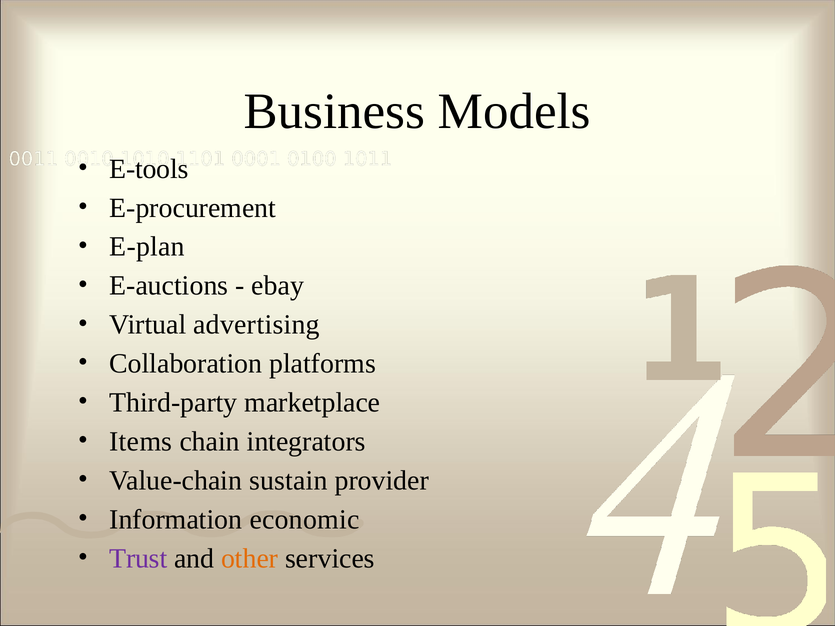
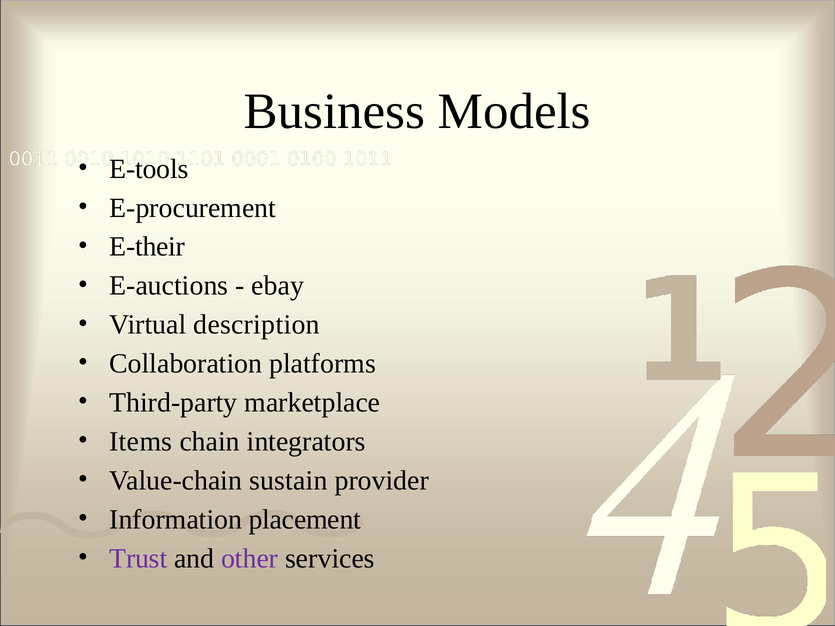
E-plan: E-plan -> E-their
advertising: advertising -> description
economic: economic -> placement
other colour: orange -> purple
